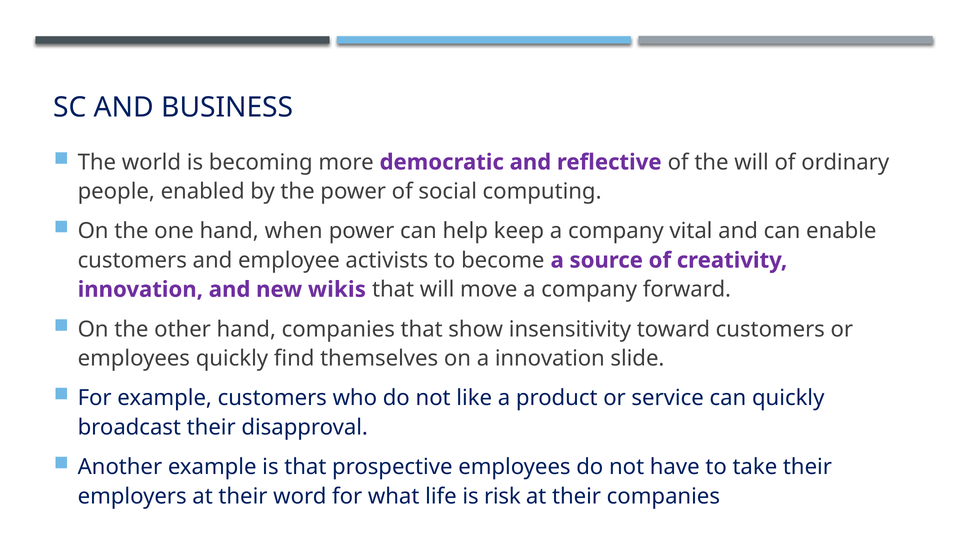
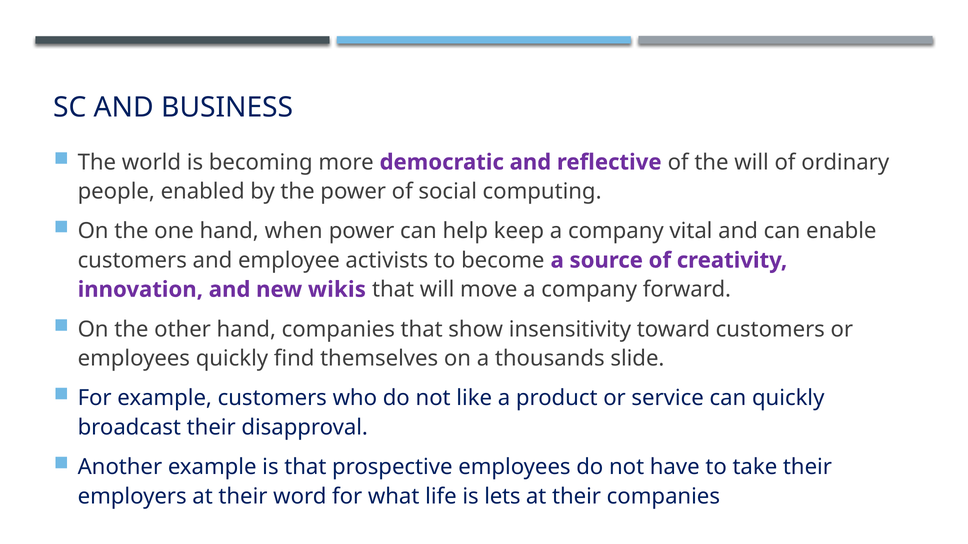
a innovation: innovation -> thousands
risk: risk -> lets
